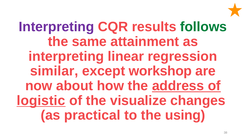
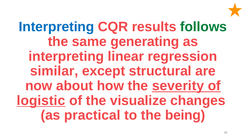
Interpreting at (56, 27) colour: purple -> blue
attainment: attainment -> generating
workshop: workshop -> structural
address: address -> severity
using: using -> being
